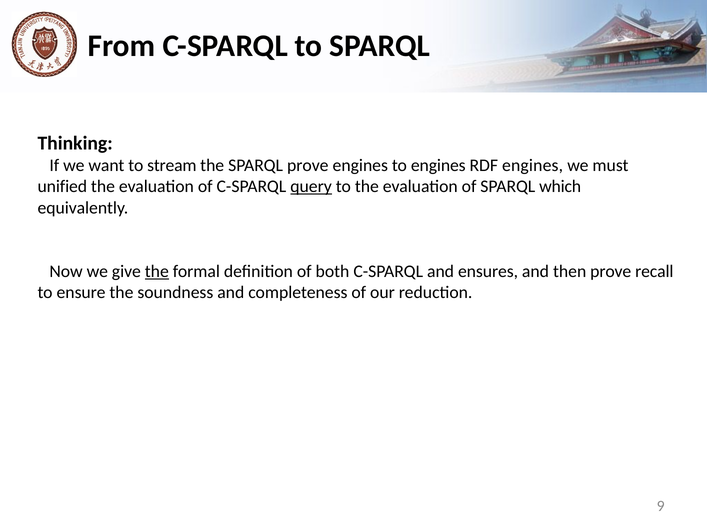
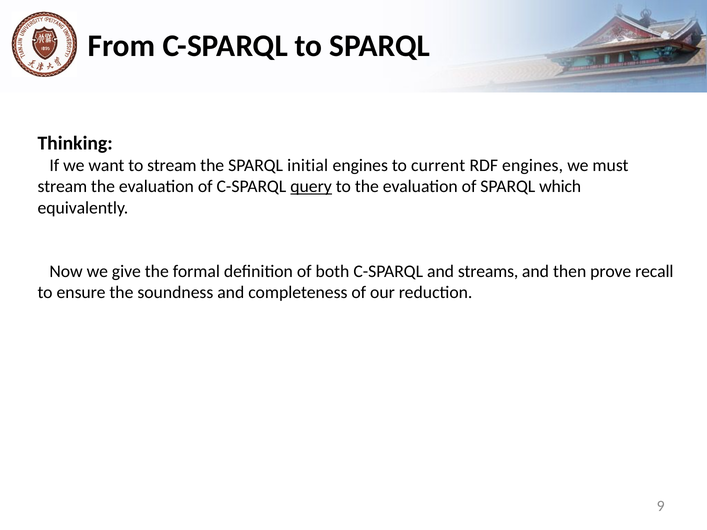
SPARQL prove: prove -> initial
to engines: engines -> current
unified at (62, 187): unified -> stream
the at (157, 271) underline: present -> none
ensures: ensures -> streams
